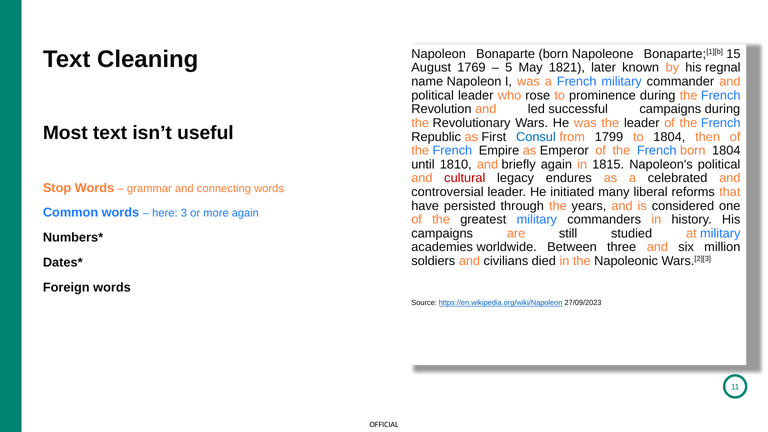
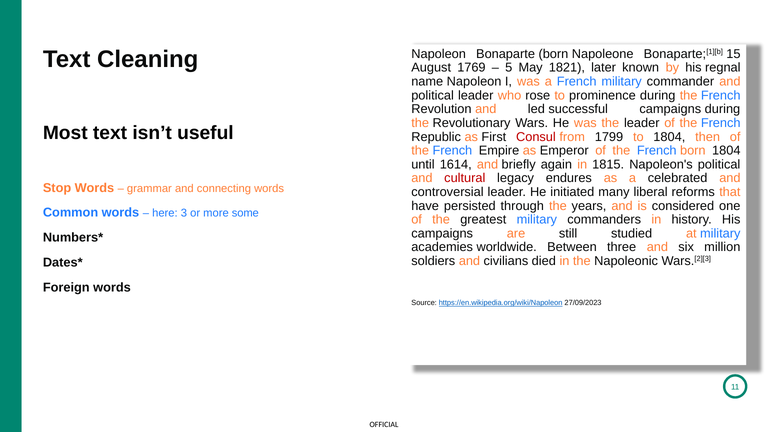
Consul colour: blue -> red
1810: 1810 -> 1614
more again: again -> some
